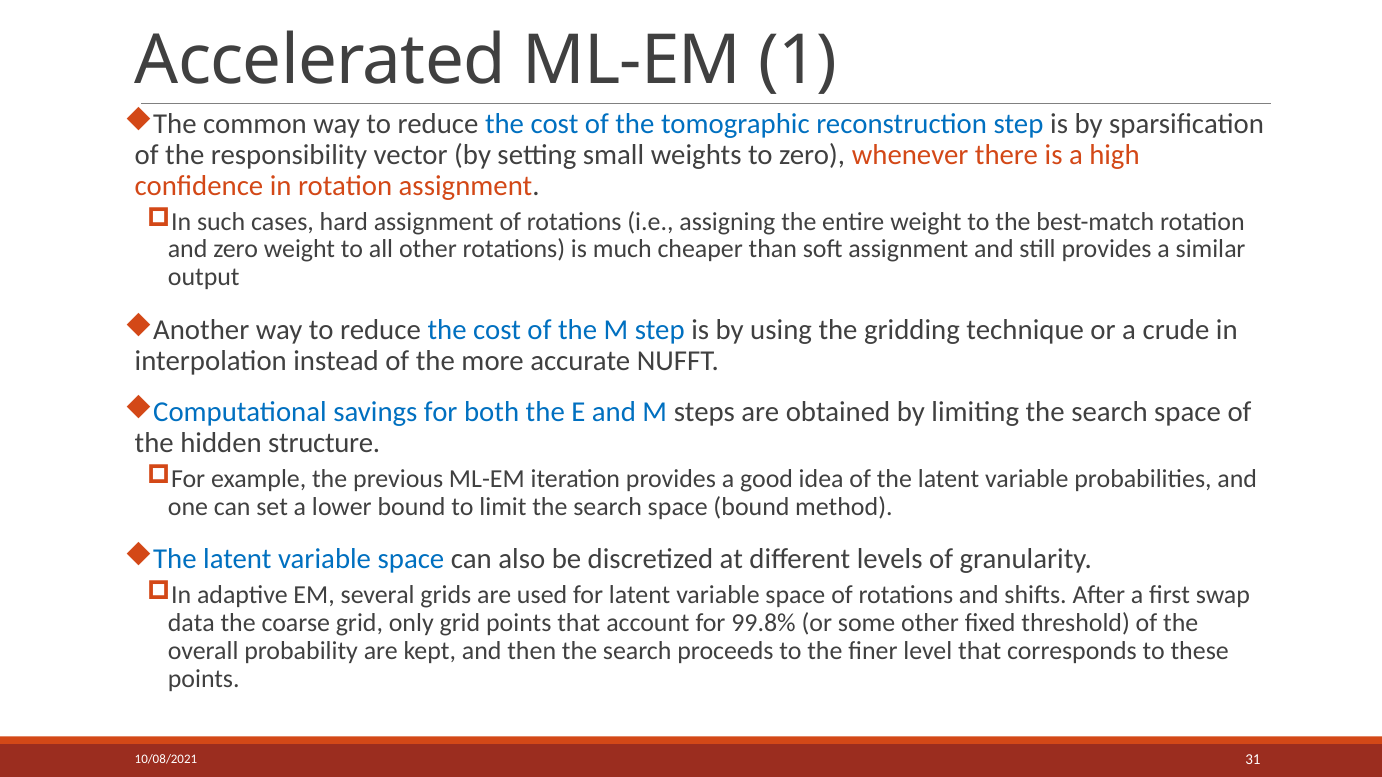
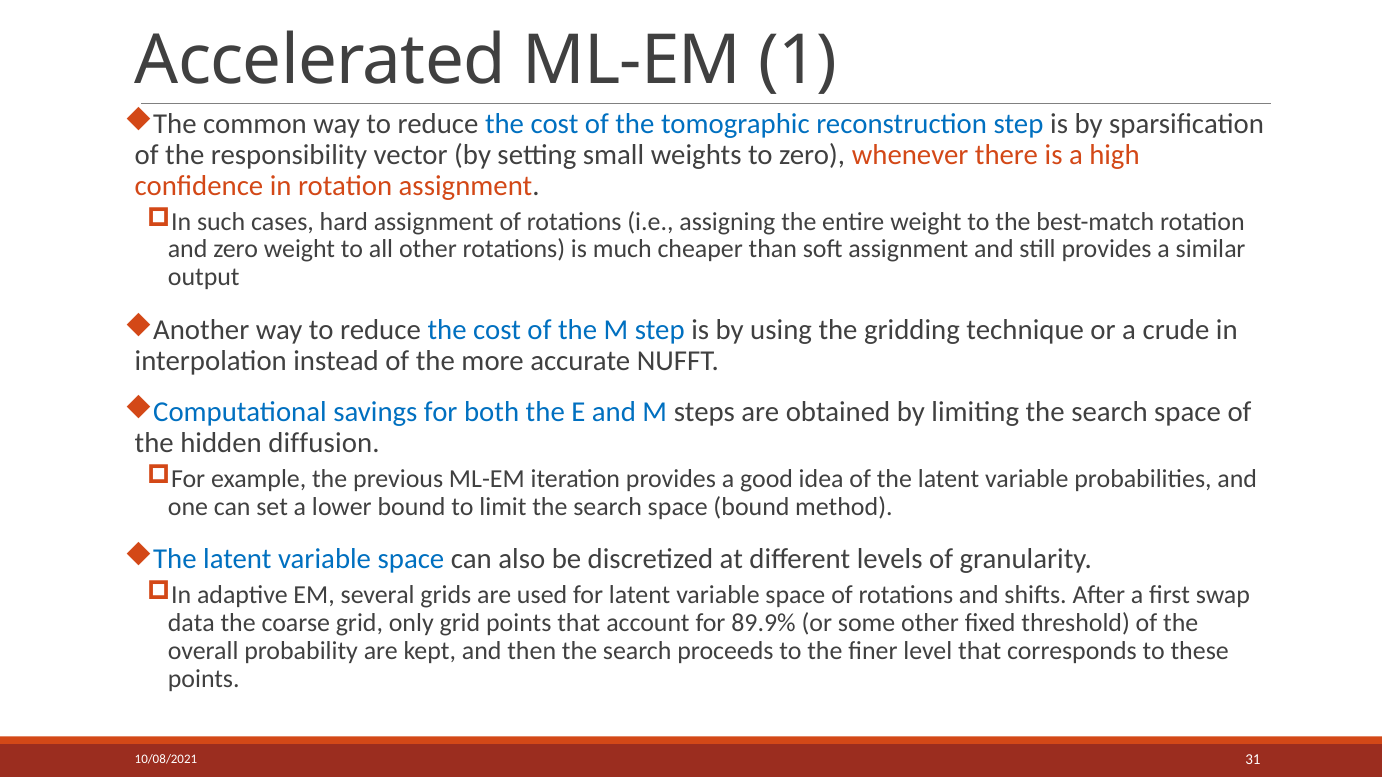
structure: structure -> diffusion
99.8%: 99.8% -> 89.9%
